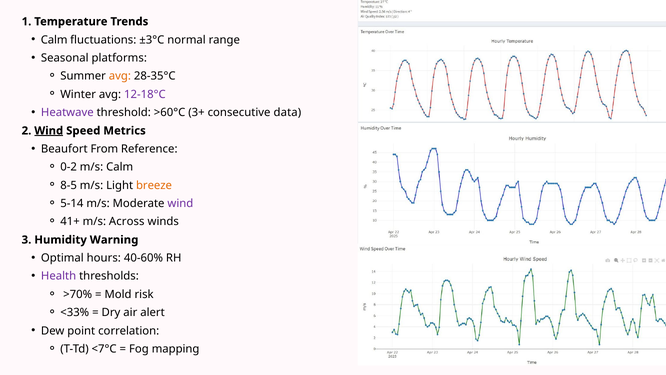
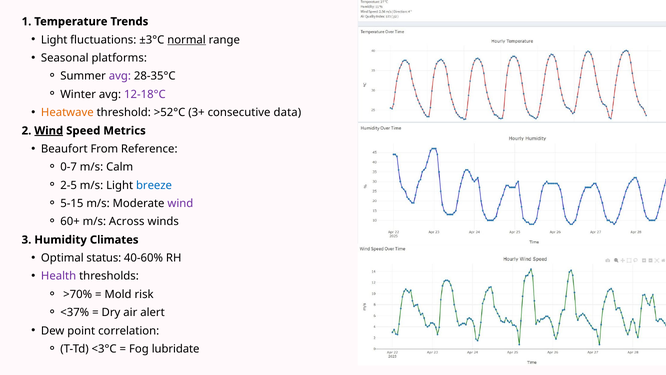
Calm at (54, 40): Calm -> Light
normal underline: none -> present
avg at (120, 76) colour: orange -> purple
Heatwave colour: purple -> orange
>60°C: >60°C -> >52°C
0-2: 0-2 -> 0-7
8-5: 8-5 -> 2-5
breeze colour: orange -> blue
5-14: 5-14 -> 5-15
41+: 41+ -> 60+
Warning: Warning -> Climates
hours: hours -> status
<33%: <33% -> <37%
<7°C: <7°C -> <3°C
mapping: mapping -> lubridate
